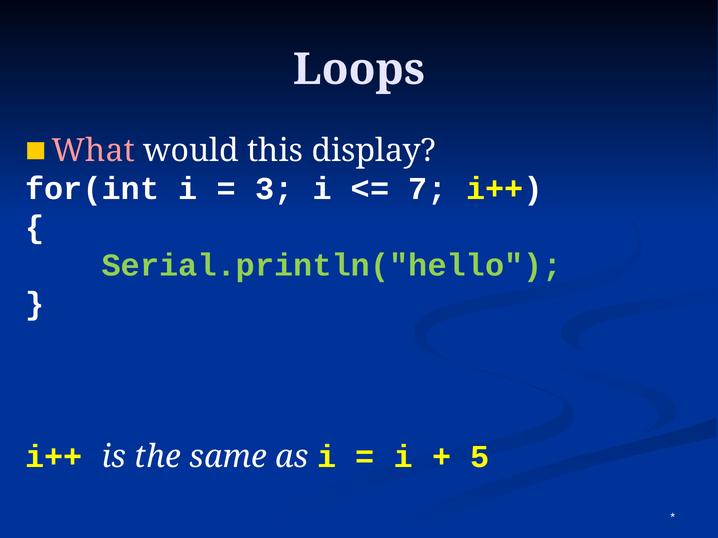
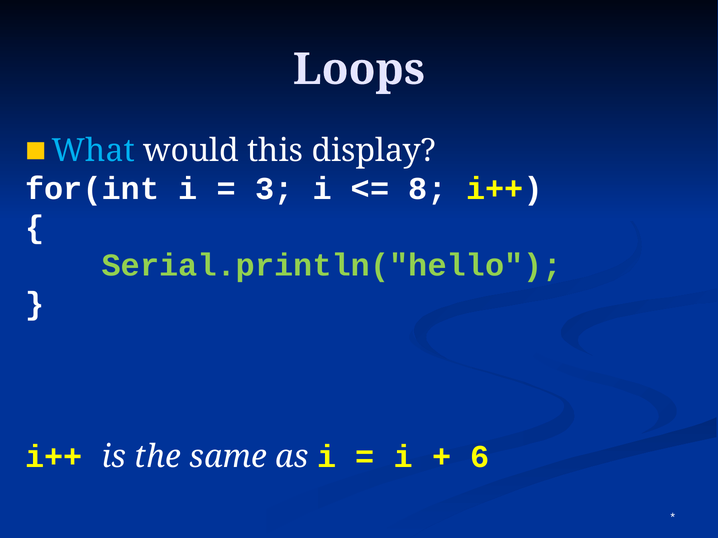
What colour: pink -> light blue
7: 7 -> 8
5: 5 -> 6
